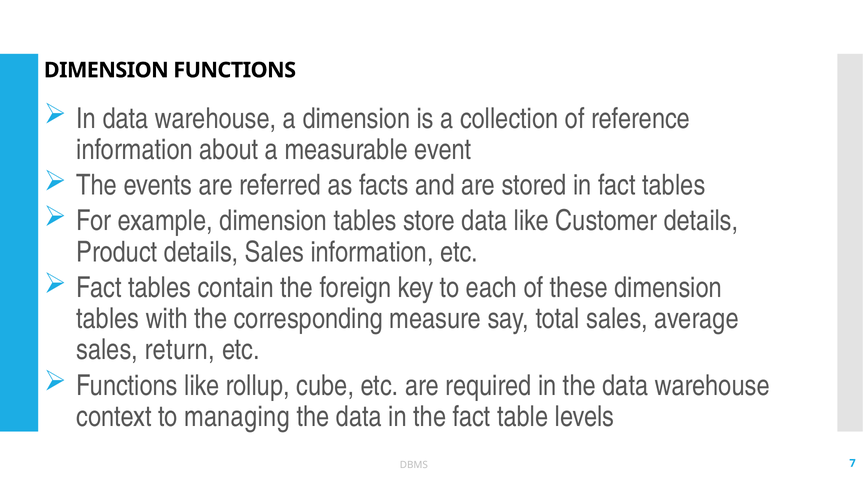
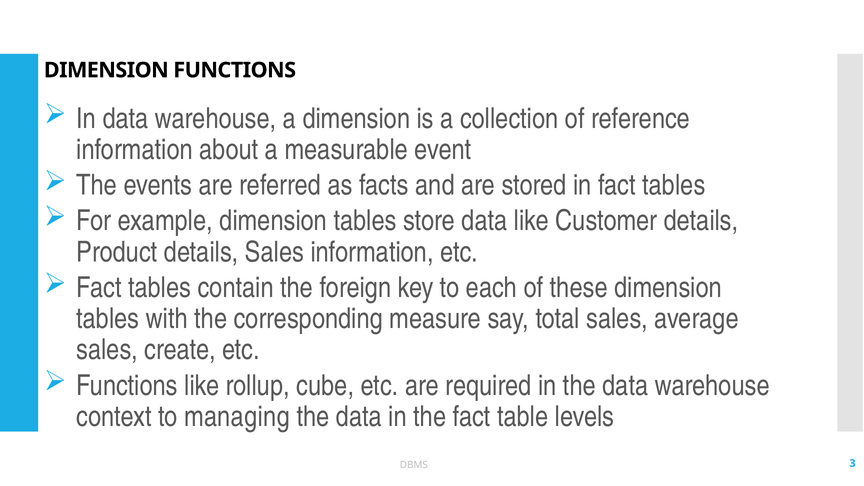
return: return -> create
7: 7 -> 3
